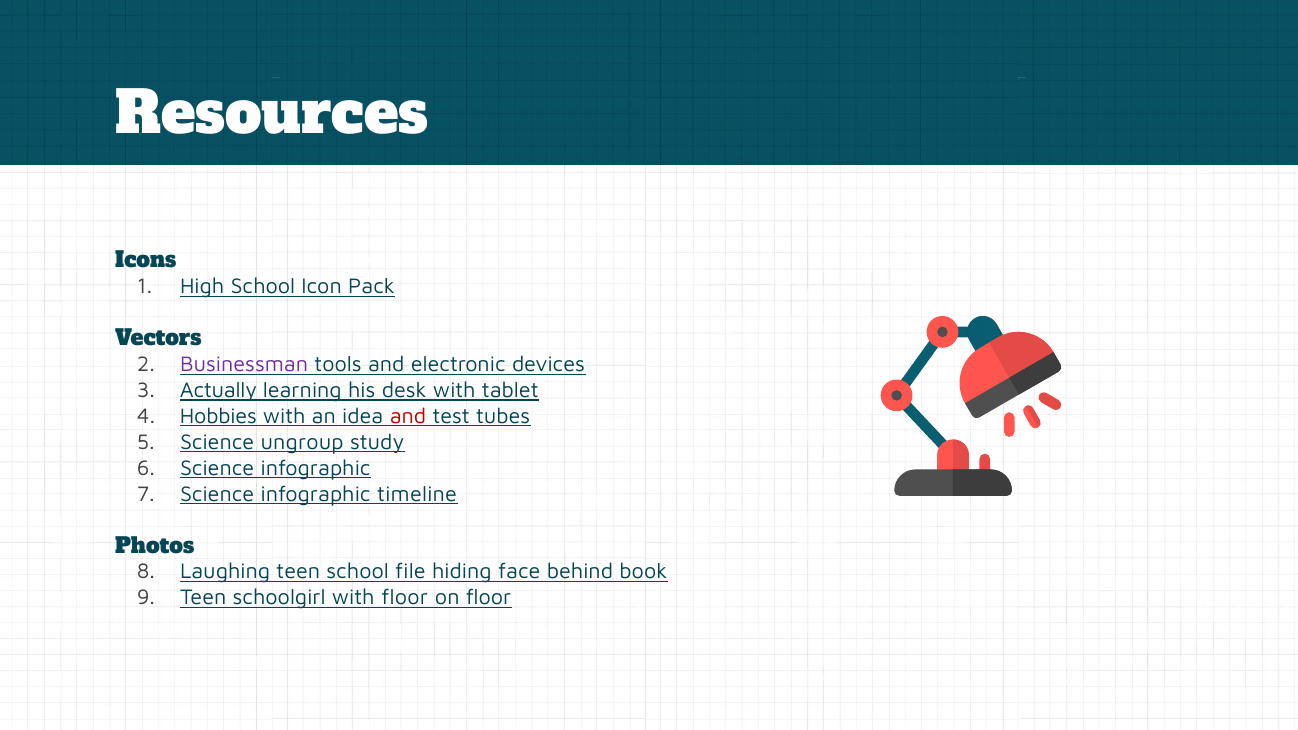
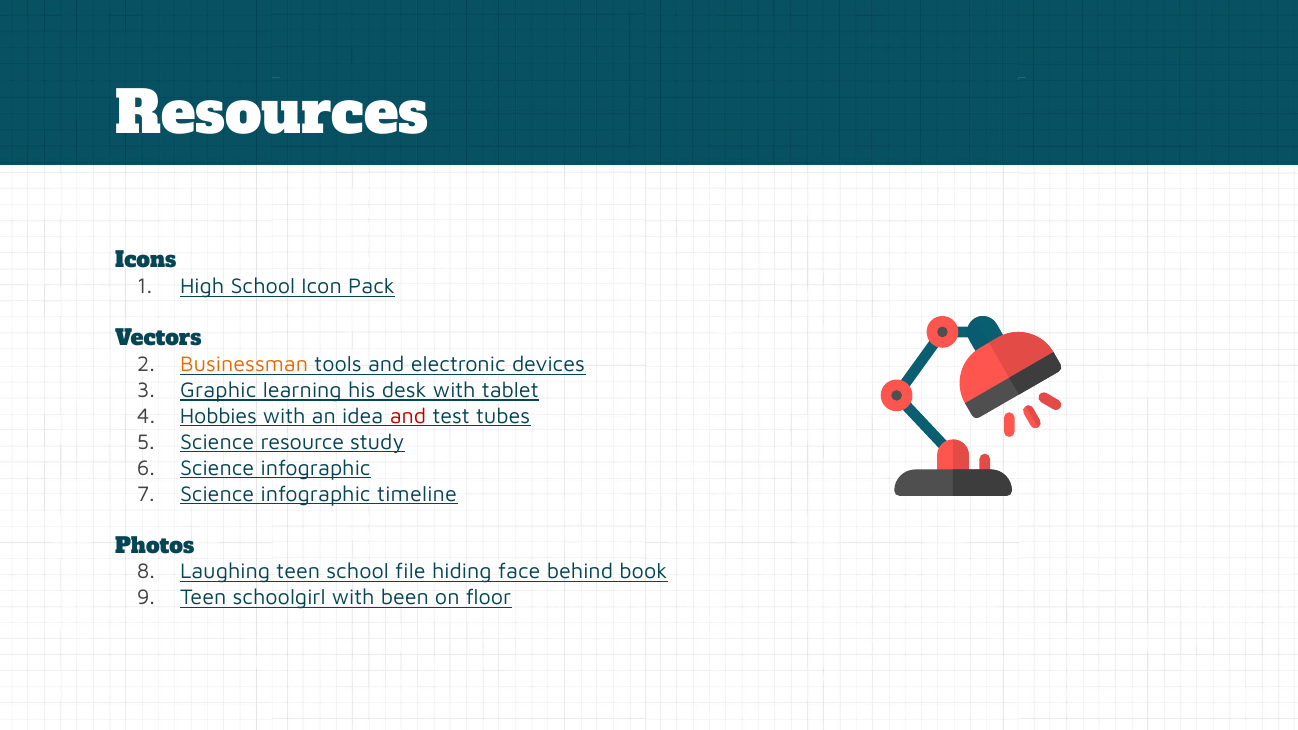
Businessman colour: purple -> orange
Actually: Actually -> Graphic
ungroup: ungroup -> resource
with floor: floor -> been
